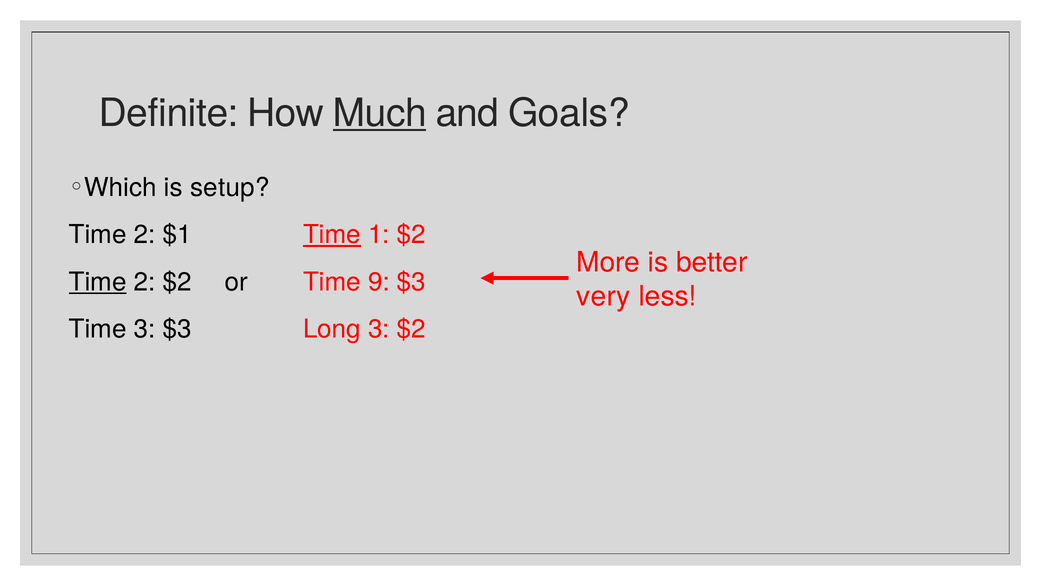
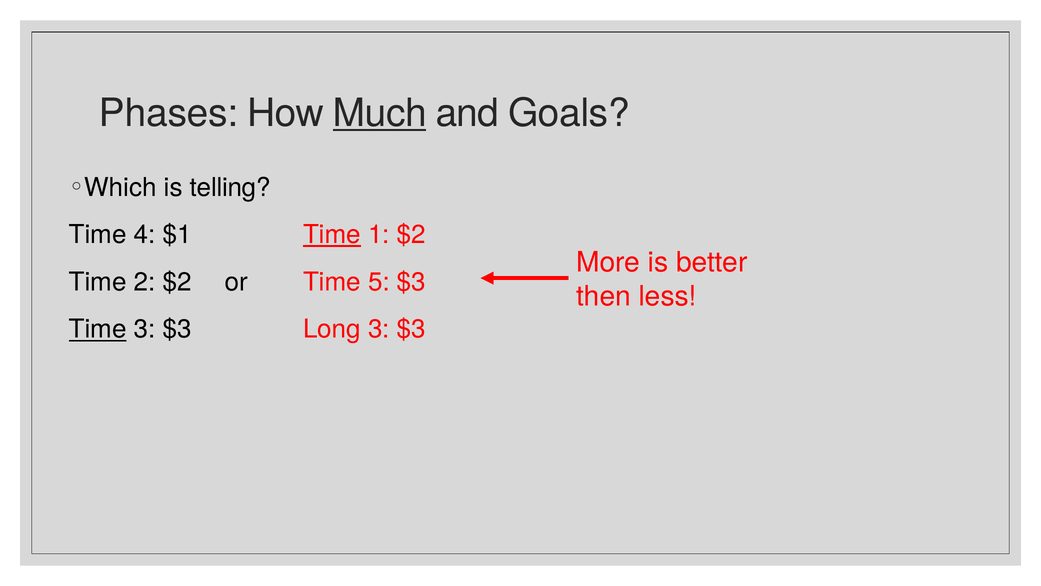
Definite: Definite -> Phases
setup: setup -> telling
2 at (145, 235): 2 -> 4
Time at (98, 282) underline: present -> none
9: 9 -> 5
very: very -> then
Time at (98, 329) underline: none -> present
$2 at (411, 329): $2 -> $3
